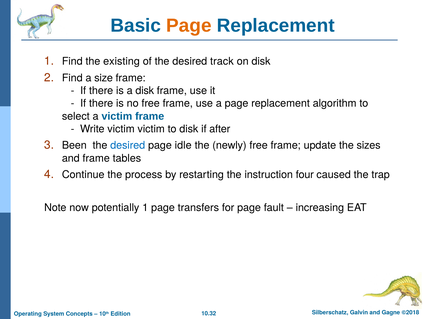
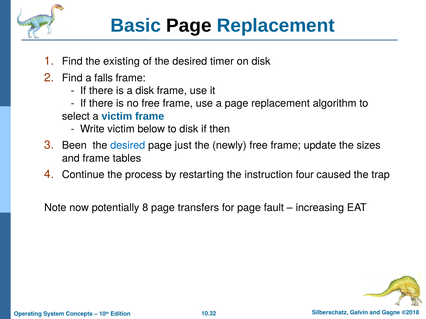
Page at (189, 26) colour: orange -> black
track: track -> timer
size: size -> falls
victim victim: victim -> below
after: after -> then
idle: idle -> just
potentially 1: 1 -> 8
